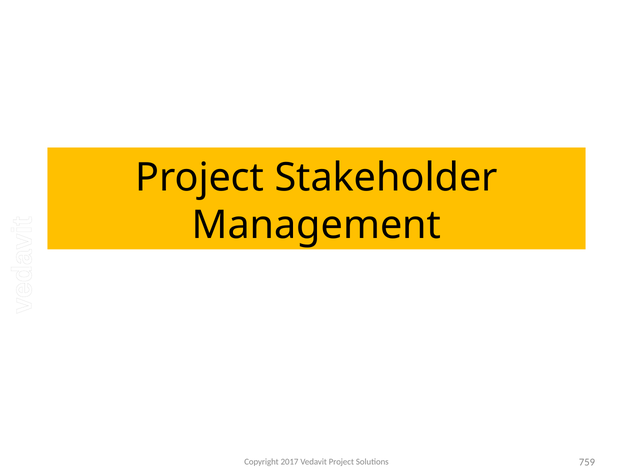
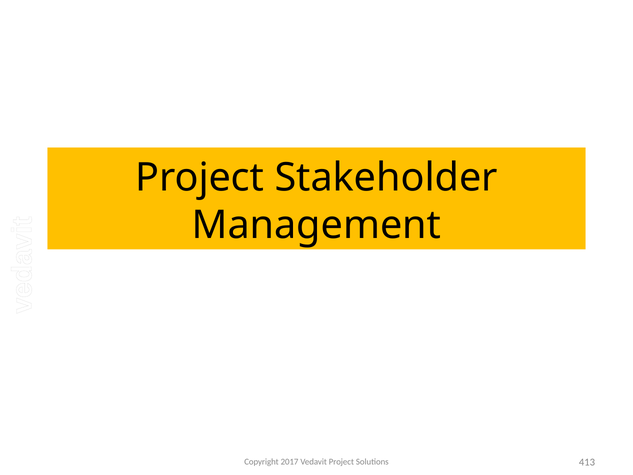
759: 759 -> 413
